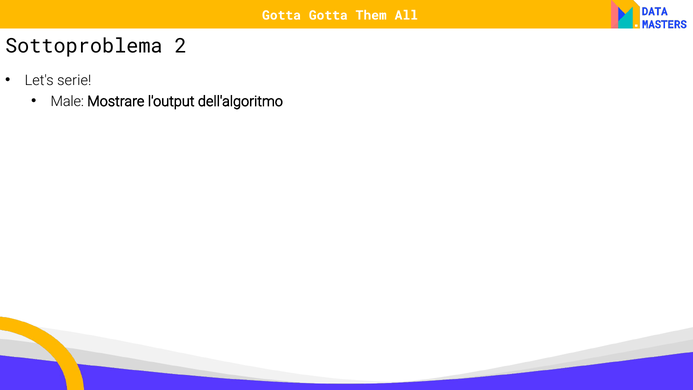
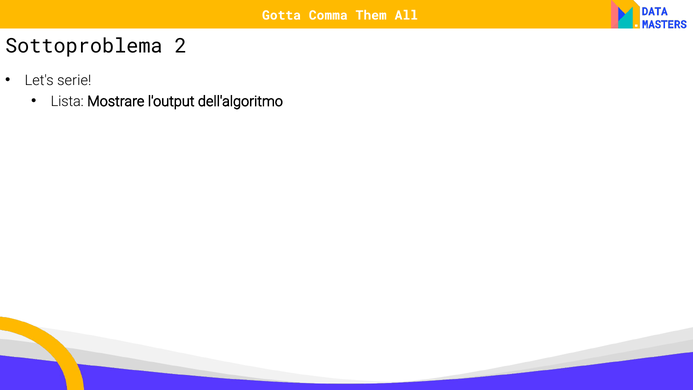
Gotta Gotta: Gotta -> Comma
Male: Male -> Lista
